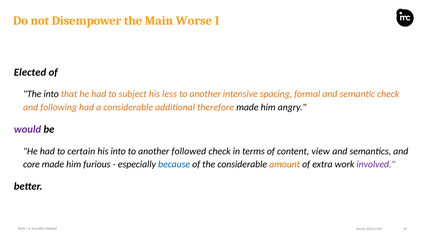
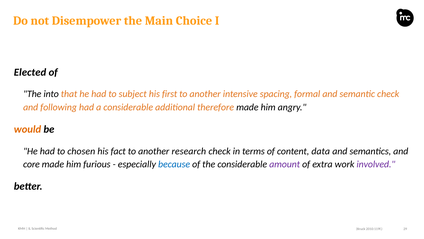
Worse: Worse -> Choice
less: less -> first
would colour: purple -> orange
certain: certain -> chosen
his into: into -> fact
followed: followed -> research
view: view -> data
amount colour: orange -> purple
